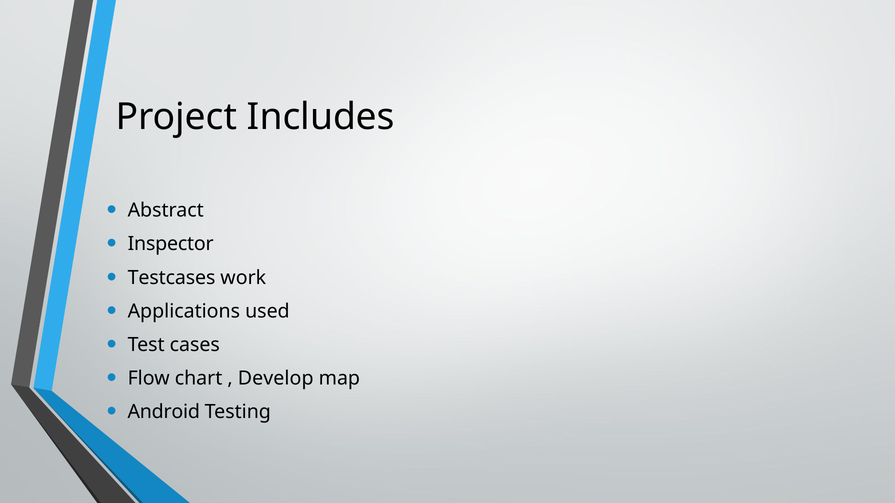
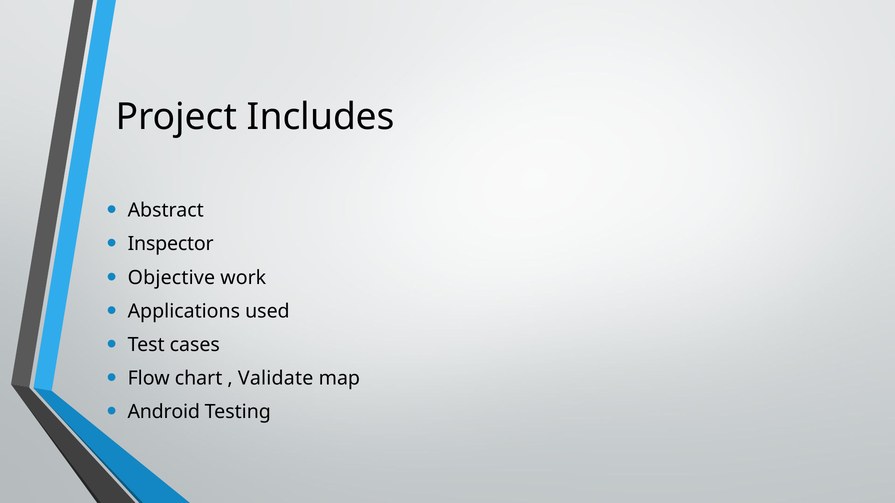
Testcases: Testcases -> Objective
Develop: Develop -> Validate
